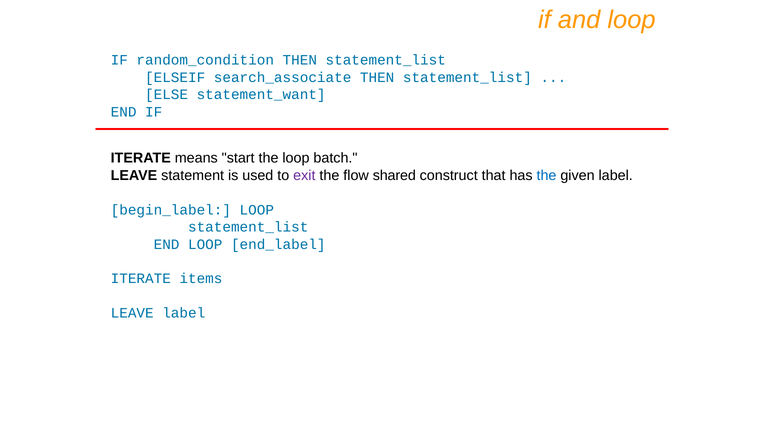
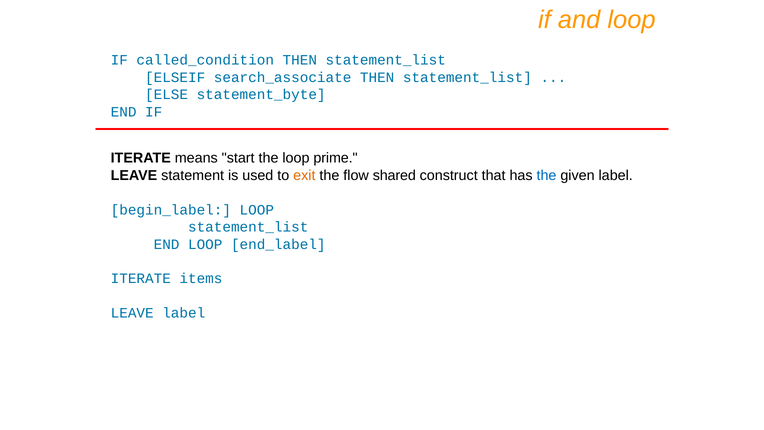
random_condition: random_condition -> called_condition
statement_want: statement_want -> statement_byte
batch: batch -> prime
exit colour: purple -> orange
